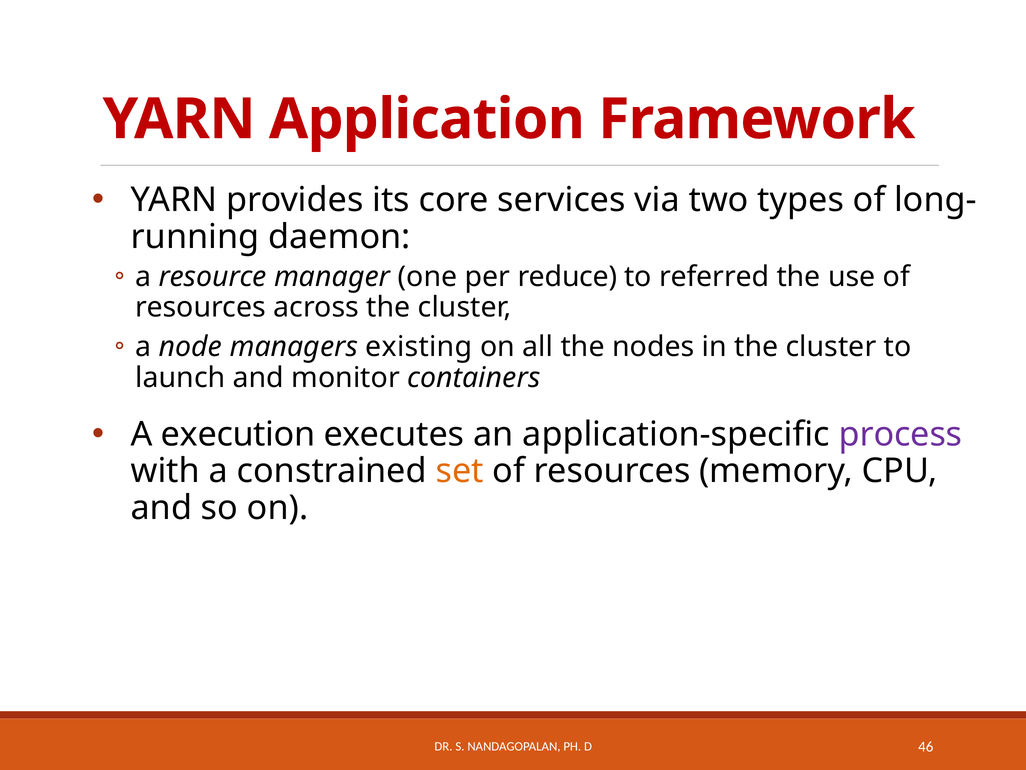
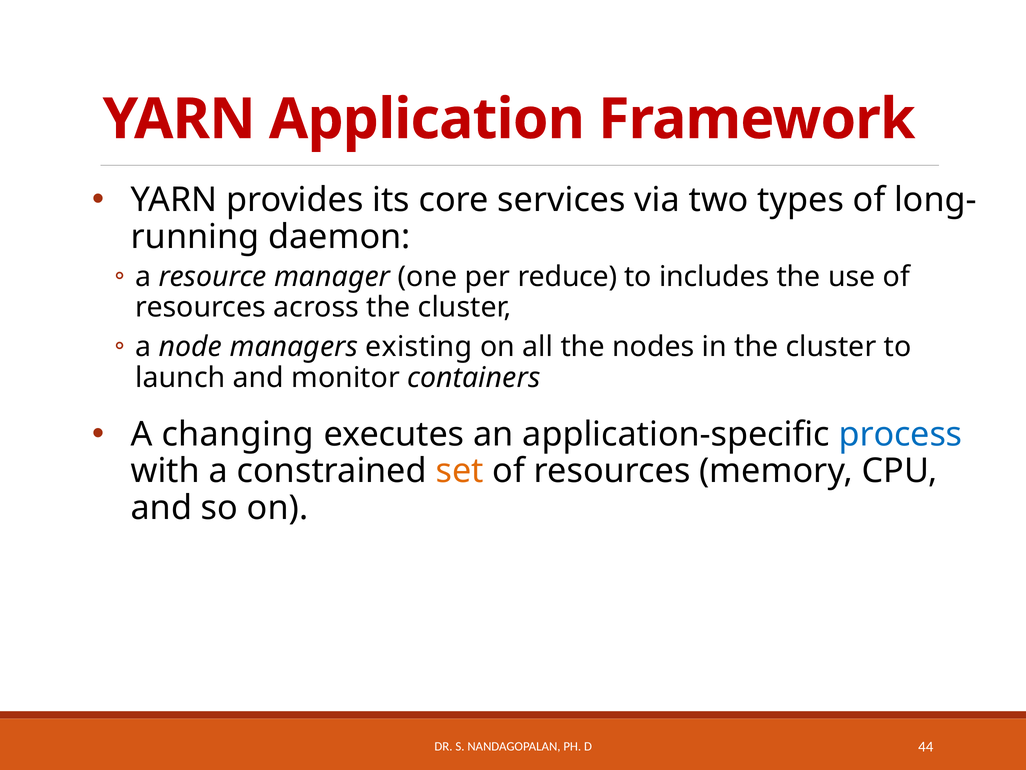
referred: referred -> includes
execution: execution -> changing
process colour: purple -> blue
46: 46 -> 44
